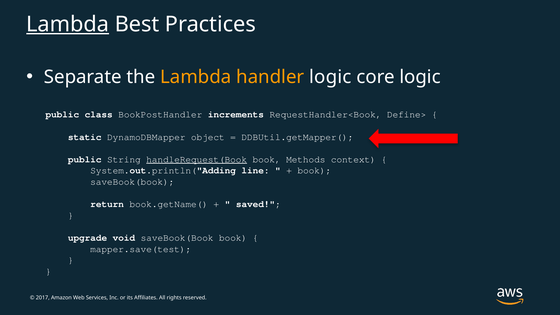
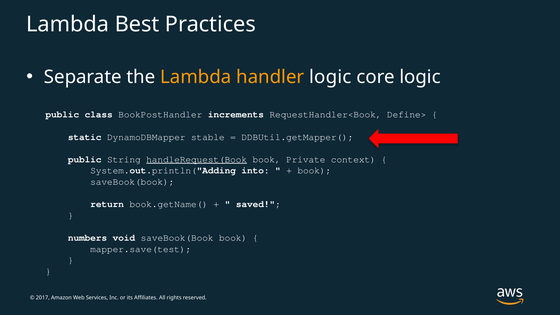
Lambda at (68, 24) underline: present -> none
object: object -> stable
Methods: Methods -> Private
line: line -> into
upgrade: upgrade -> numbers
